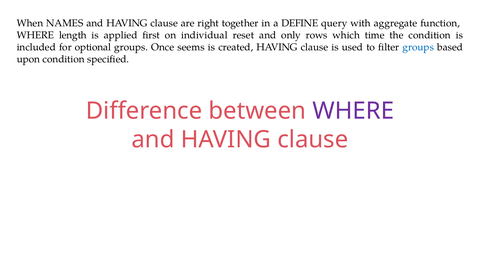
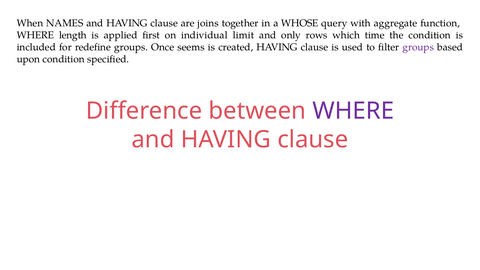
right: right -> joins
DEFINE: DEFINE -> WHOSE
reset: reset -> limit
optional: optional -> redefine
groups at (418, 47) colour: blue -> purple
